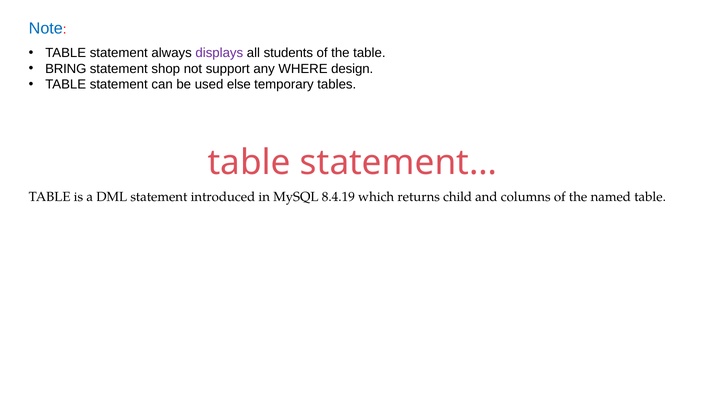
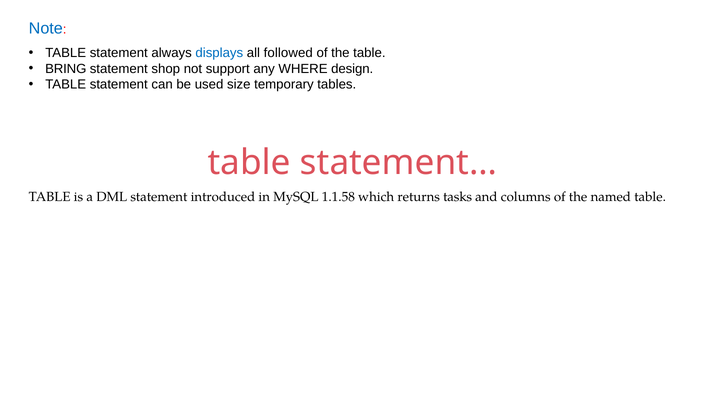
displays colour: purple -> blue
students: students -> followed
else: else -> size
8.4.19: 8.4.19 -> 1.1.58
child: child -> tasks
